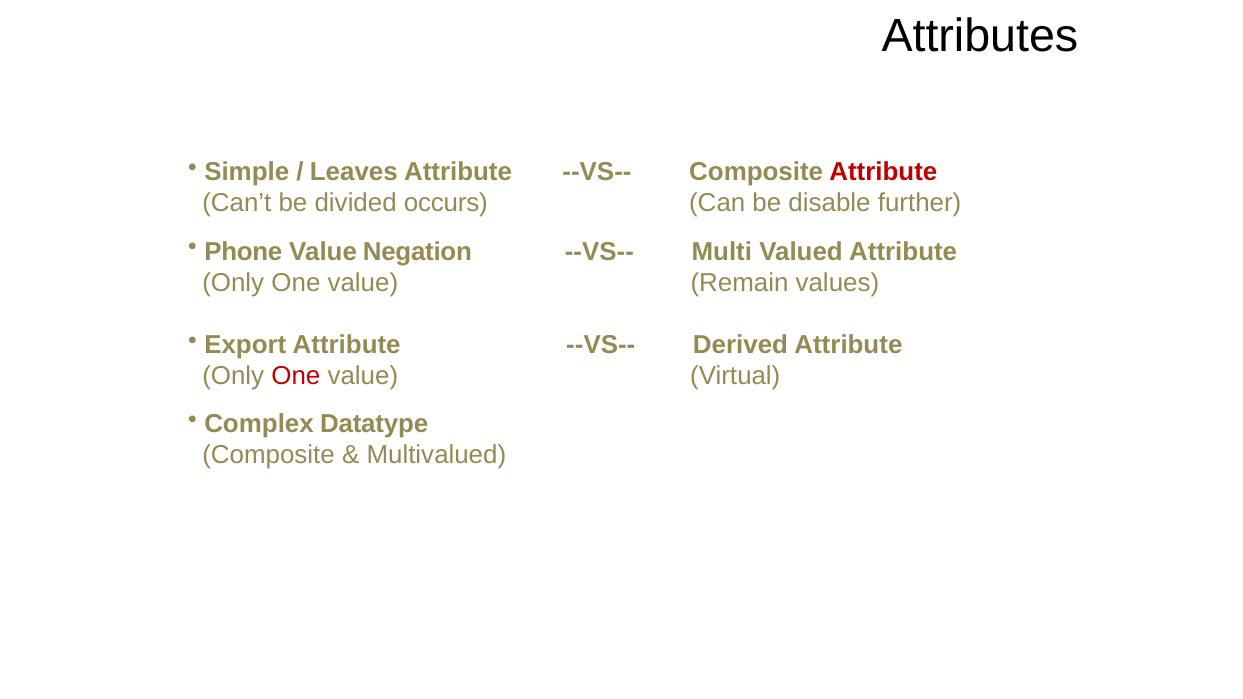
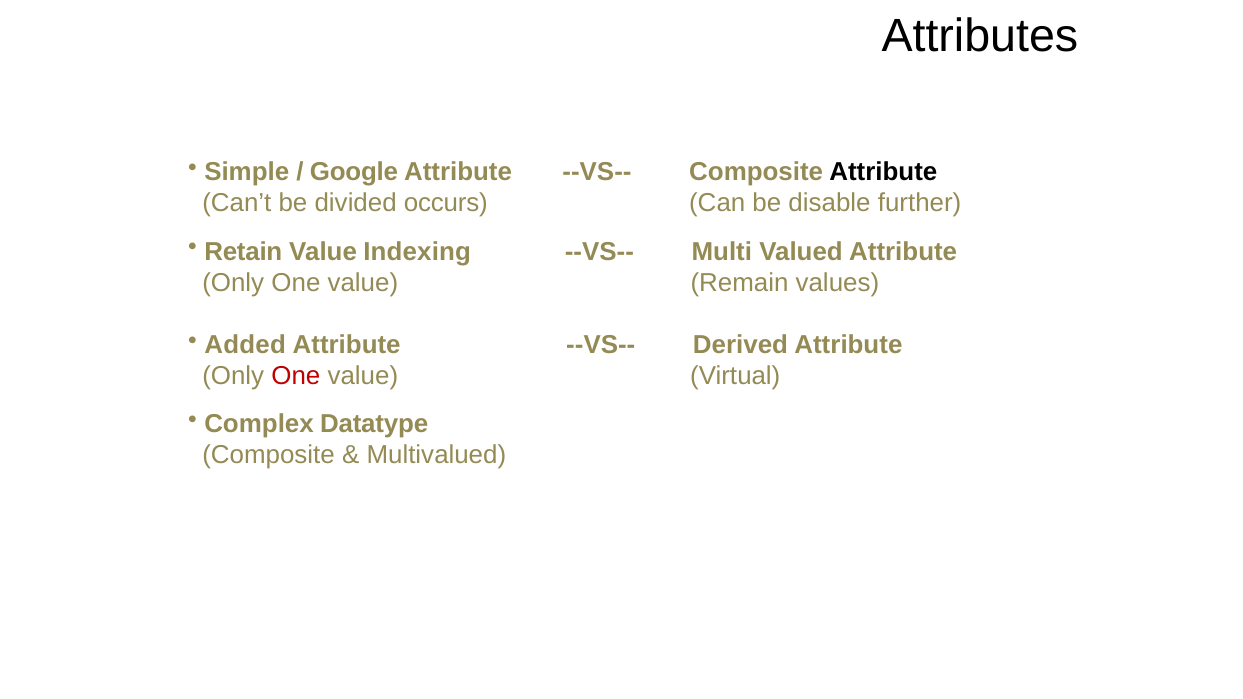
Leaves: Leaves -> Google
Attribute at (883, 172) colour: red -> black
Phone: Phone -> Retain
Negation: Negation -> Indexing
Export: Export -> Added
